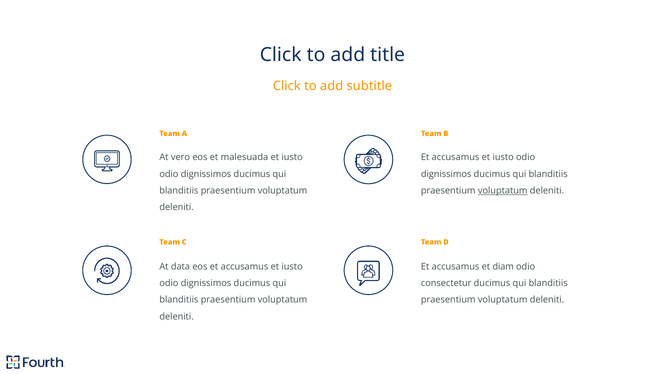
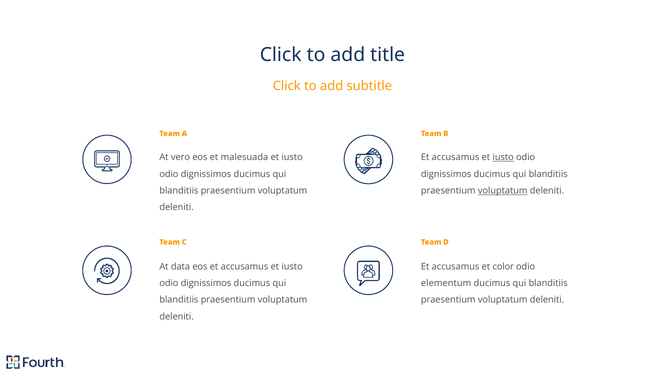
iusto at (503, 157) underline: none -> present
diam: diam -> color
consectetur: consectetur -> elementum
